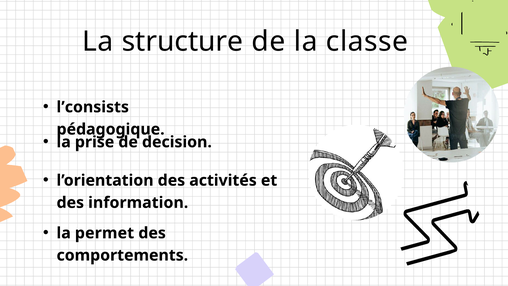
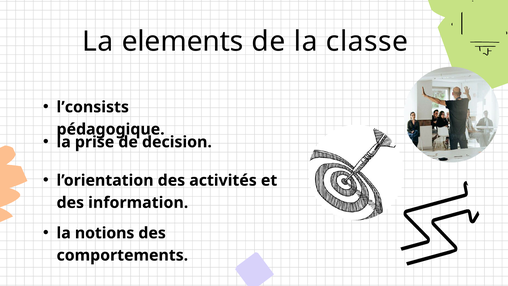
structure: structure -> elements
permet: permet -> notions
